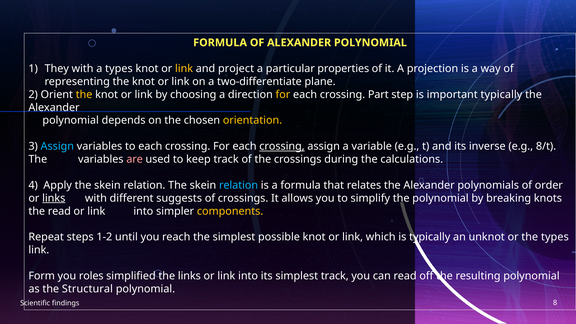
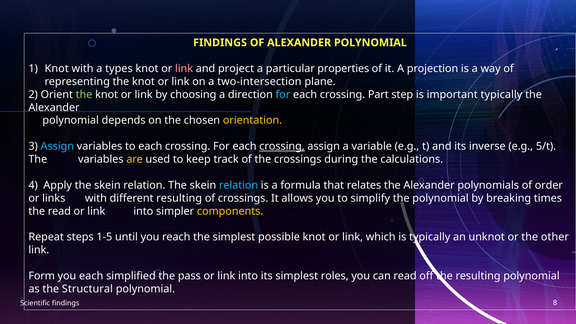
FORMULA at (220, 43): FORMULA -> FINDINGS
They at (57, 69): They -> Knot
link at (184, 69) colour: yellow -> pink
two-differentiate: two-differentiate -> two-intersection
the at (84, 94) colour: yellow -> light green
for at (283, 94) colour: yellow -> light blue
8/t: 8/t -> 5/t
are colour: pink -> yellow
links at (54, 198) underline: present -> none
different suggests: suggests -> resulting
knots: knots -> times
1-2: 1-2 -> 1-5
the types: types -> other
you roles: roles -> each
the links: links -> pass
simplest track: track -> roles
